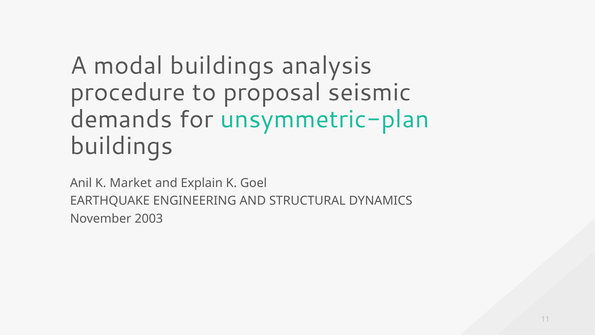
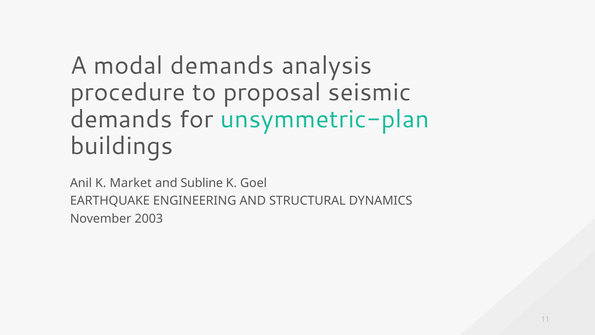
modal buildings: buildings -> demands
Explain: Explain -> Subline
